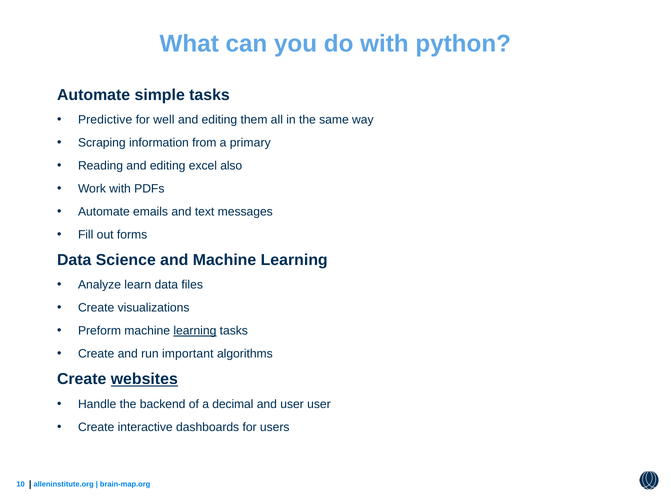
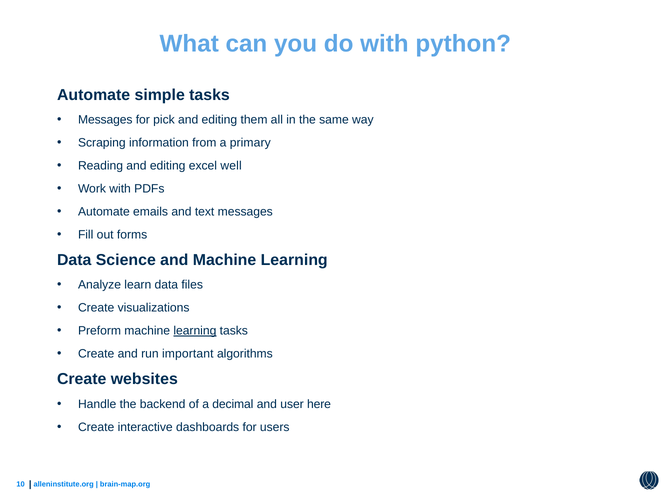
Predictive at (105, 120): Predictive -> Messages
well: well -> pick
also: also -> well
websites underline: present -> none
user user: user -> here
